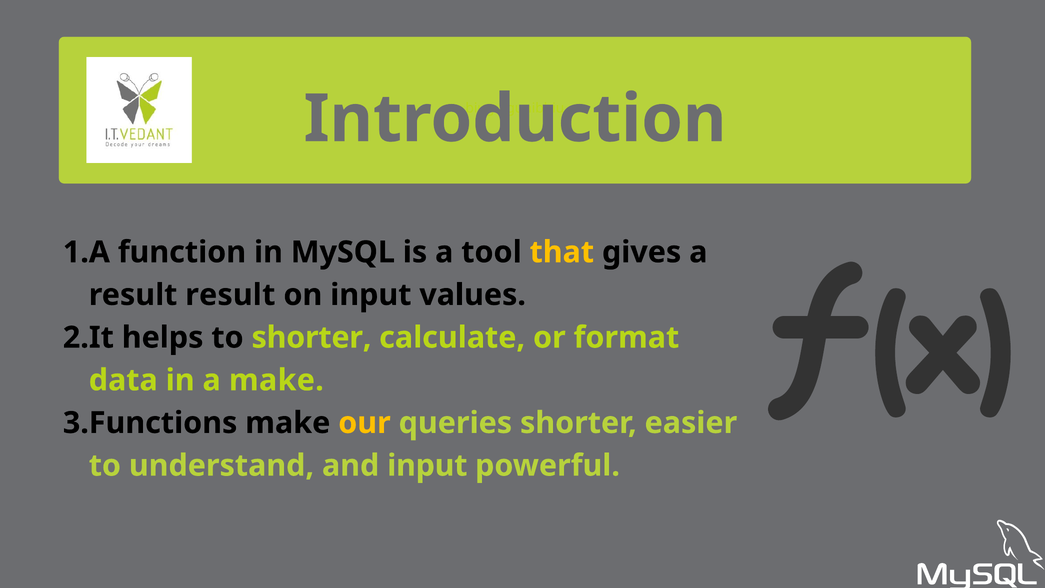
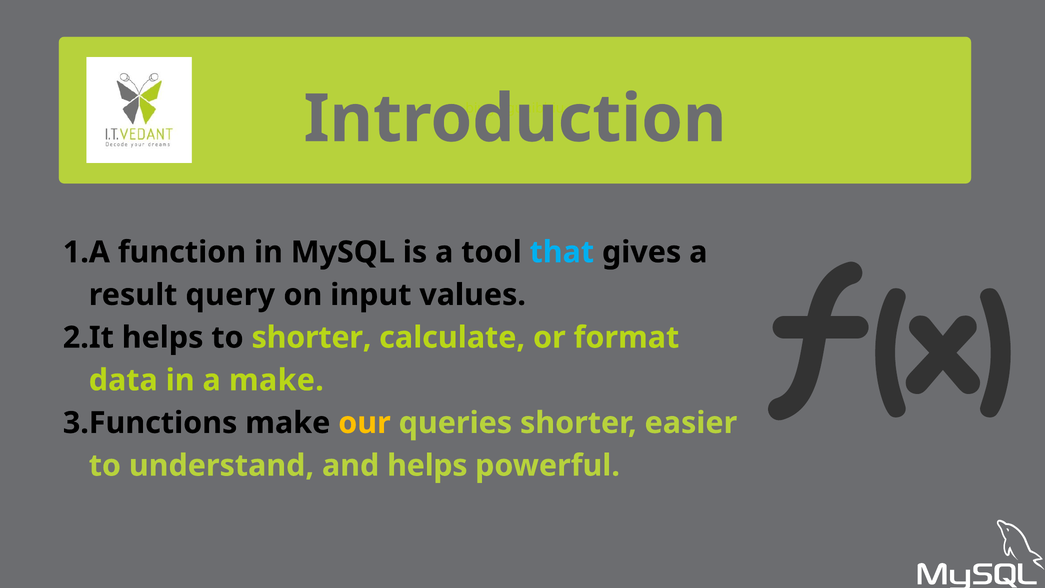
that colour: yellow -> light blue
result result: result -> query
and input: input -> helps
